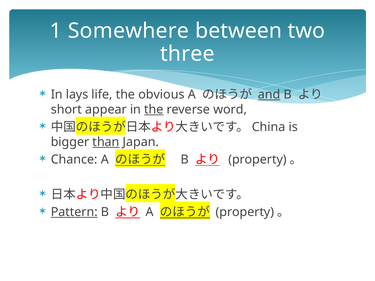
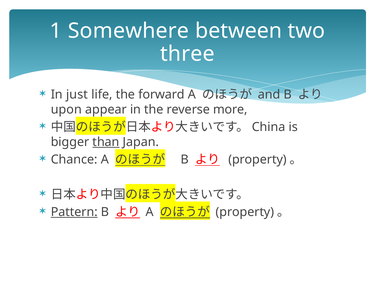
lays: lays -> just
obvious: obvious -> forward
and underline: present -> none
short: short -> upon
the at (154, 110) underline: present -> none
word: word -> more
